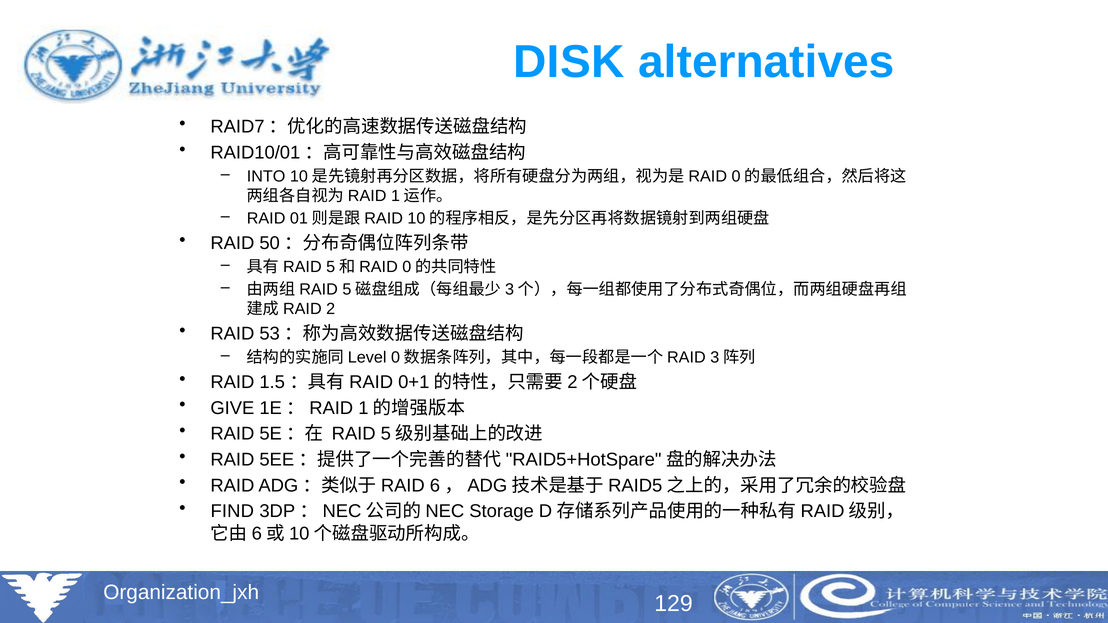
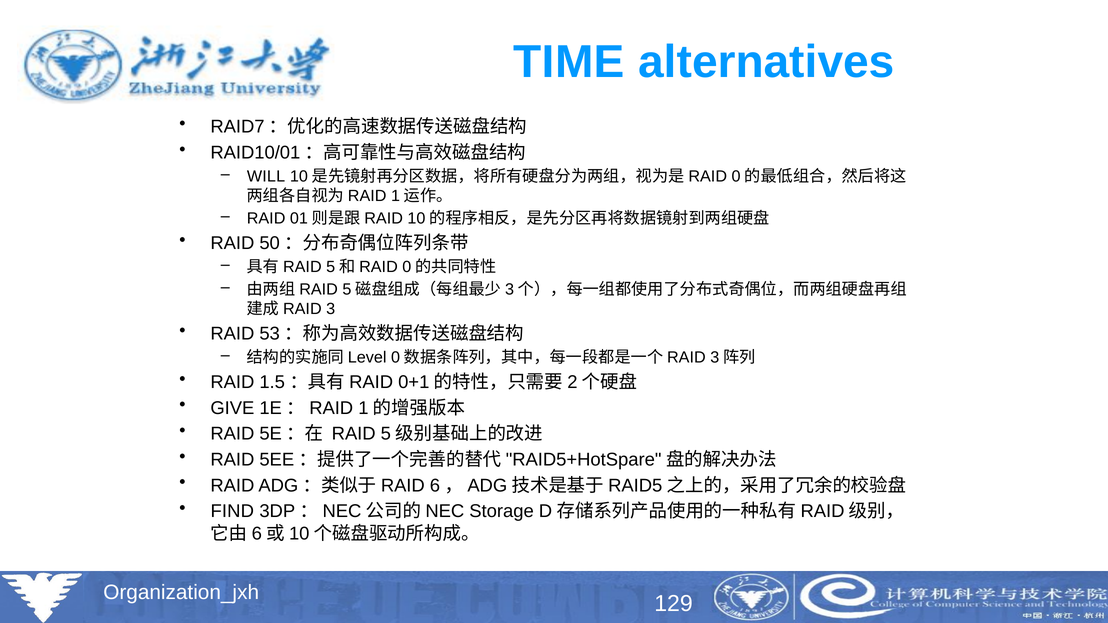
DISK: DISK -> TIME
INTO: INTO -> WILL
2: 2 -> 3
